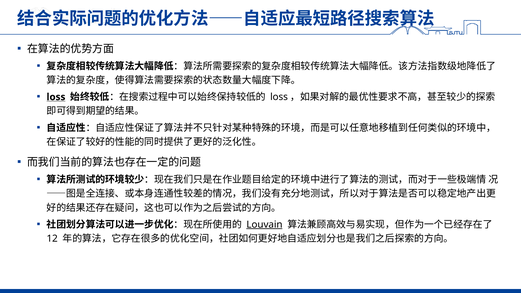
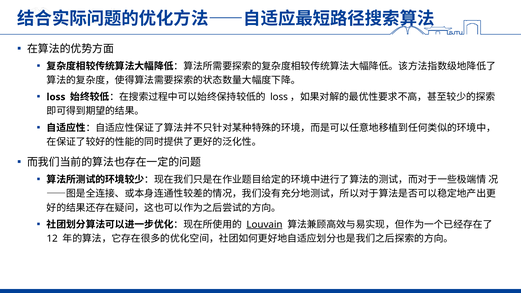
loss underline: present -> none
